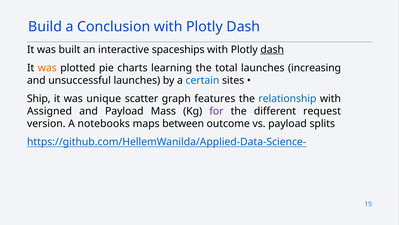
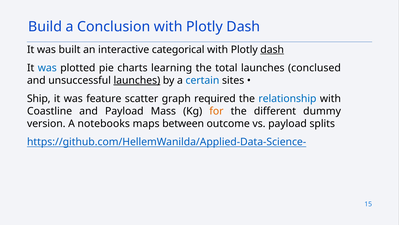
spaceships: spaceships -> categorical
was at (47, 68) colour: orange -> blue
increasing: increasing -> conclused
launches at (137, 80) underline: none -> present
unique: unique -> feature
features: features -> required
Assigned: Assigned -> Coastline
for colour: purple -> orange
request: request -> dummy
